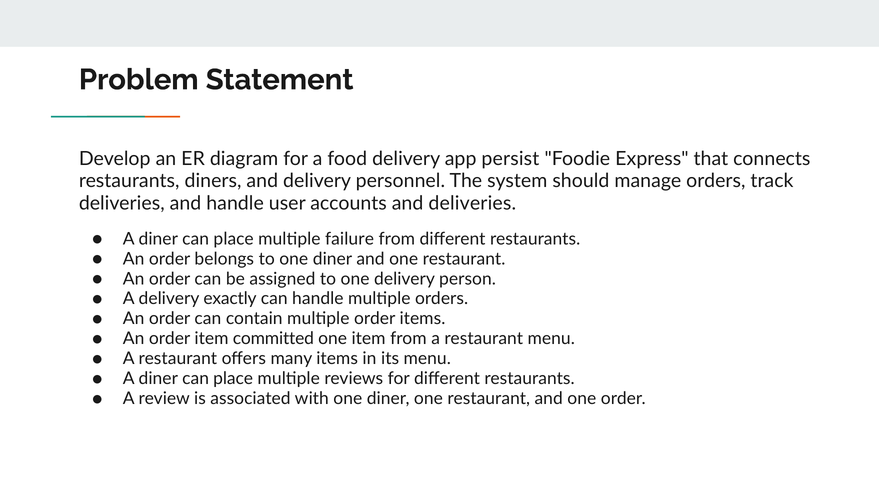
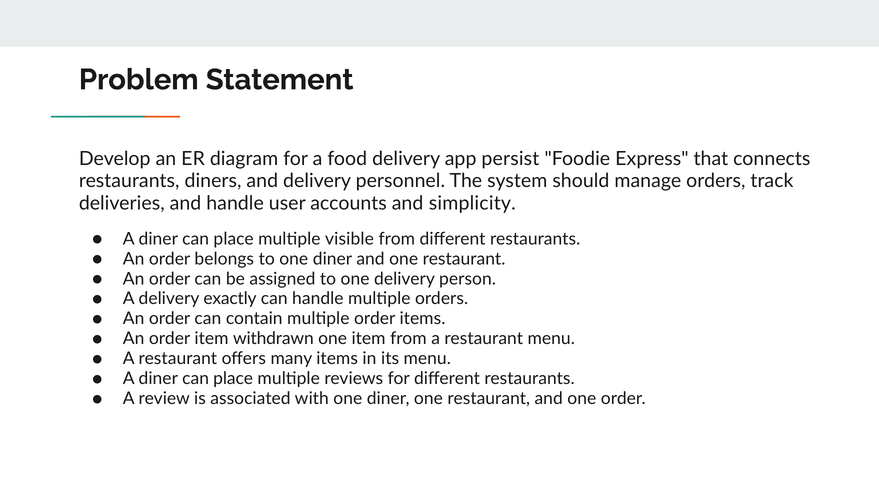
and deliveries: deliveries -> simplicity
failure: failure -> visible
committed: committed -> withdrawn
